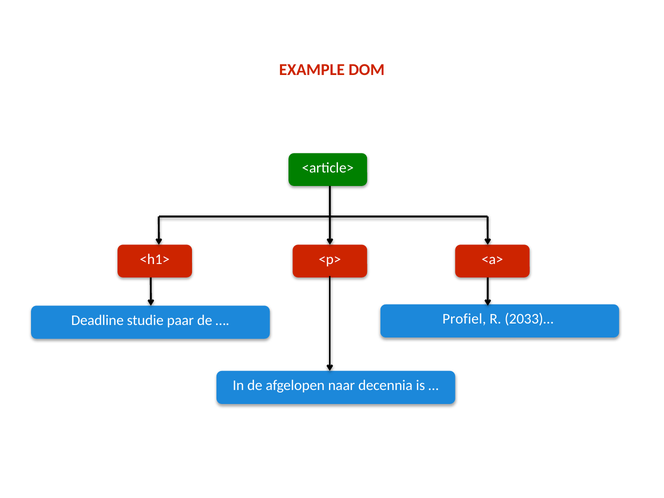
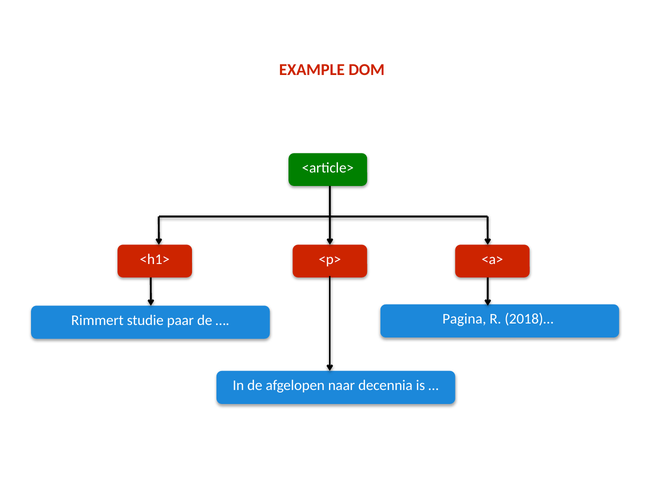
Profiel: Profiel -> Pagina
2033)…: 2033)… -> 2018)…
Deadline: Deadline -> Rimmert
